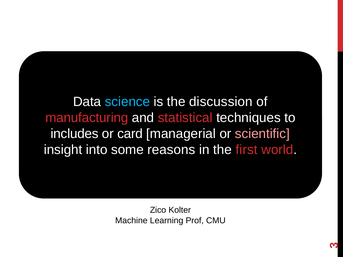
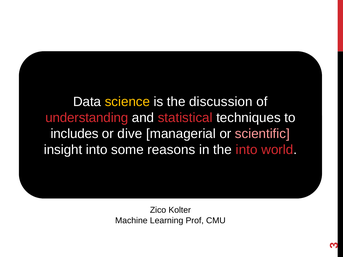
science colour: light blue -> yellow
manufacturing: manufacturing -> understanding
card: card -> dive
the first: first -> into
